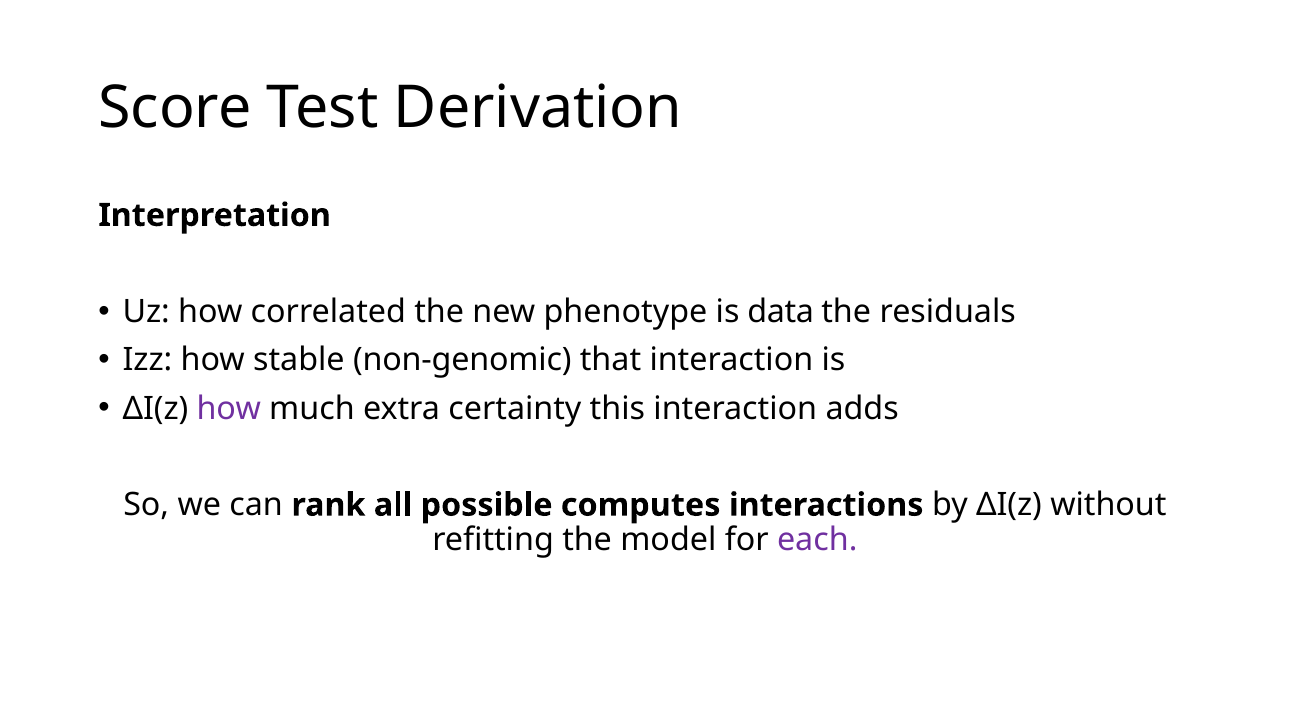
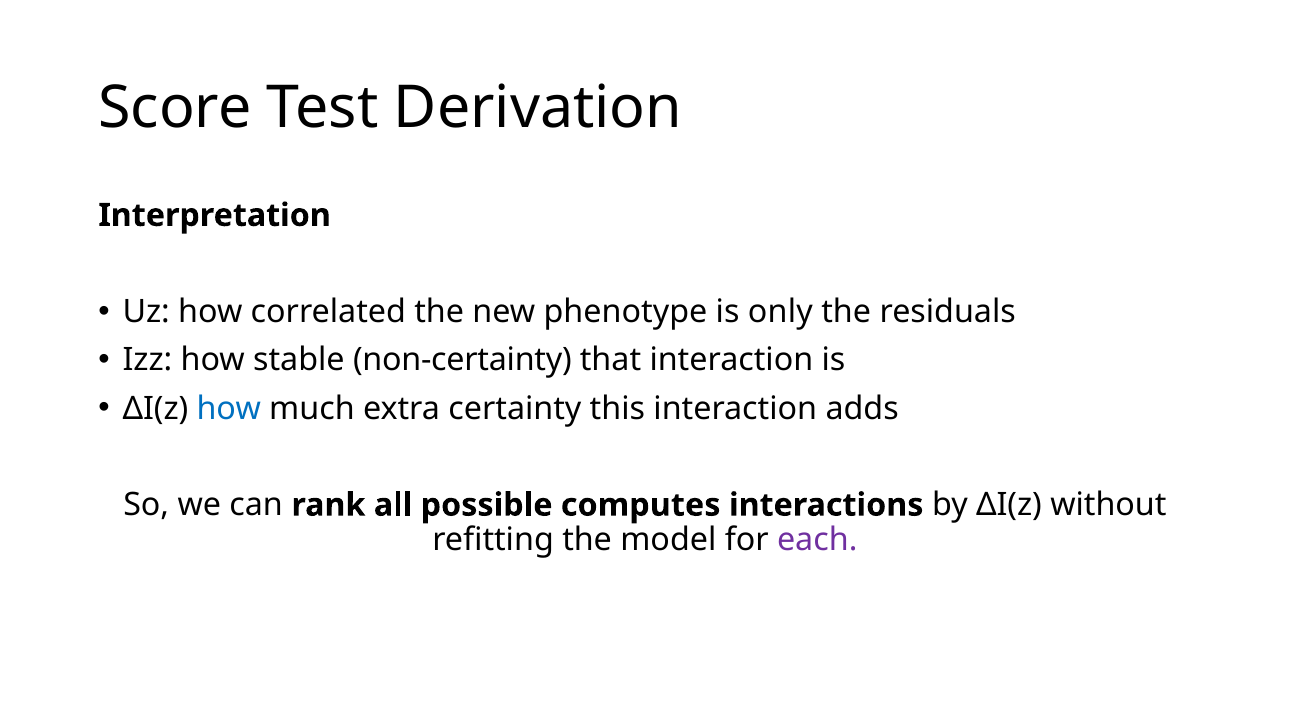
data: data -> only
non-genomic: non-genomic -> non-certainty
how at (229, 408) colour: purple -> blue
